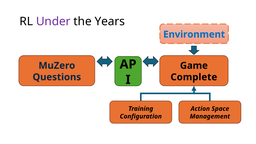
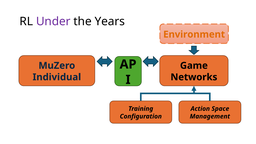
Environment colour: blue -> orange
Questions: Questions -> Individual
Complete: Complete -> Networks
